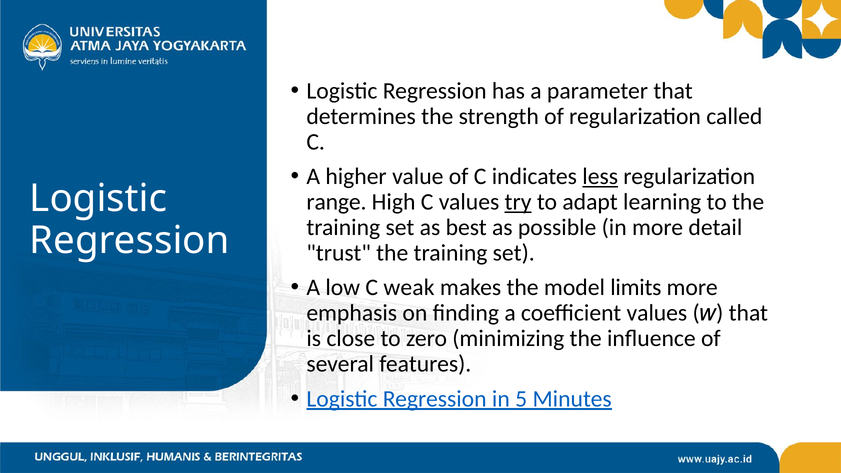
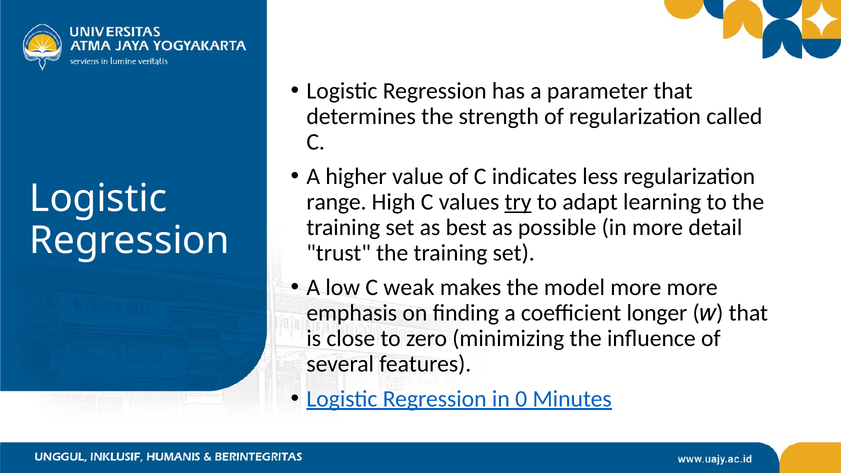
less underline: present -> none
model limits: limits -> more
coefficient values: values -> longer
5: 5 -> 0
